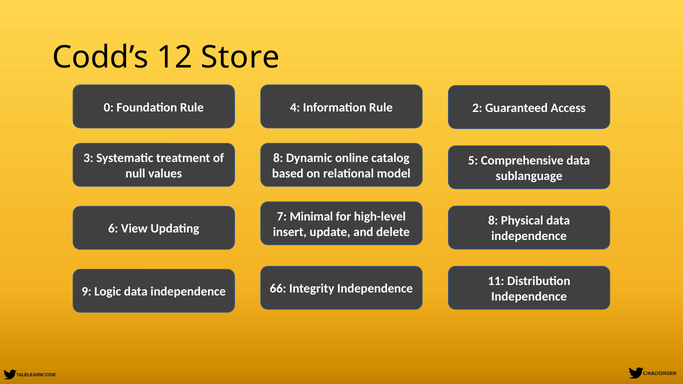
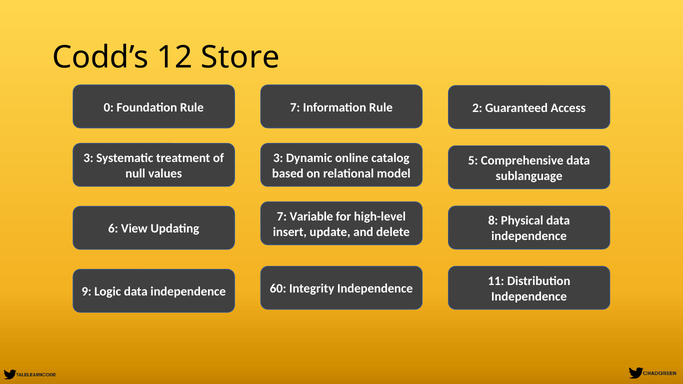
Rule 4: 4 -> 7
8 at (278, 158): 8 -> 3
Minimal: Minimal -> Variable
66: 66 -> 60
